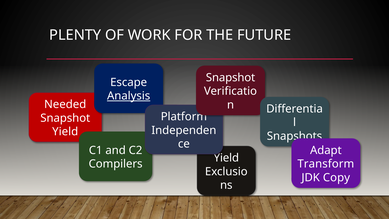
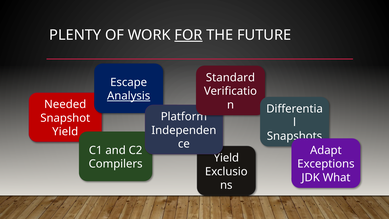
FOR underline: none -> present
Snapshot at (231, 78): Snapshot -> Standard
Transform: Transform -> Exceptions
Copy: Copy -> What
